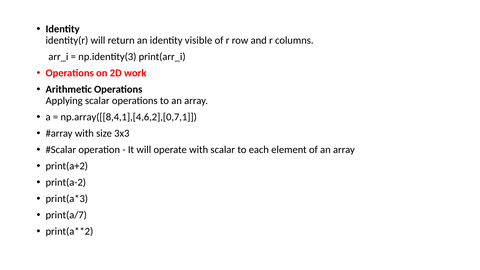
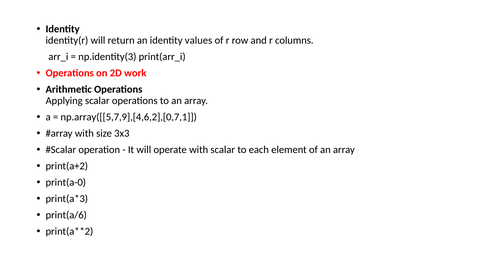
visible: visible -> values
np.array([[8,4,1],[4,6,2],[0,7,1: np.array([[8,4,1],[4,6,2],[0,7,1 -> np.array([[5,7,9],[4,6,2],[0,7,1
print(a-2: print(a-2 -> print(a-0
print(a/7: print(a/7 -> print(a/6
